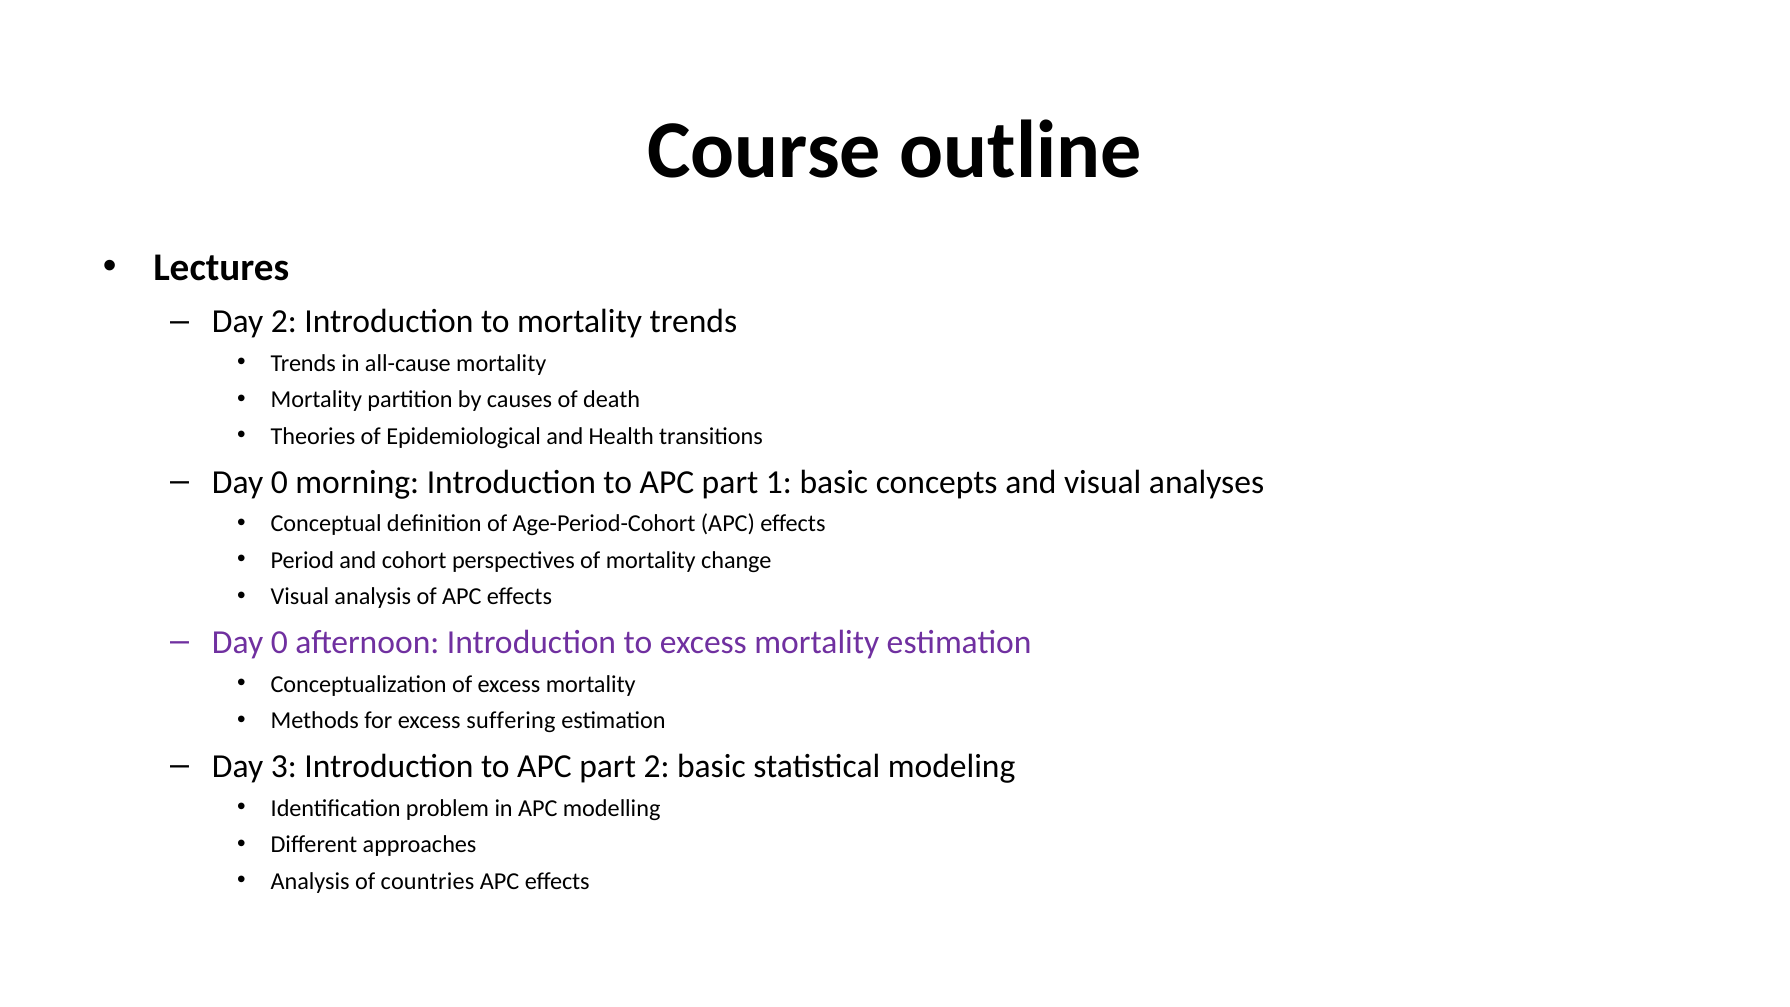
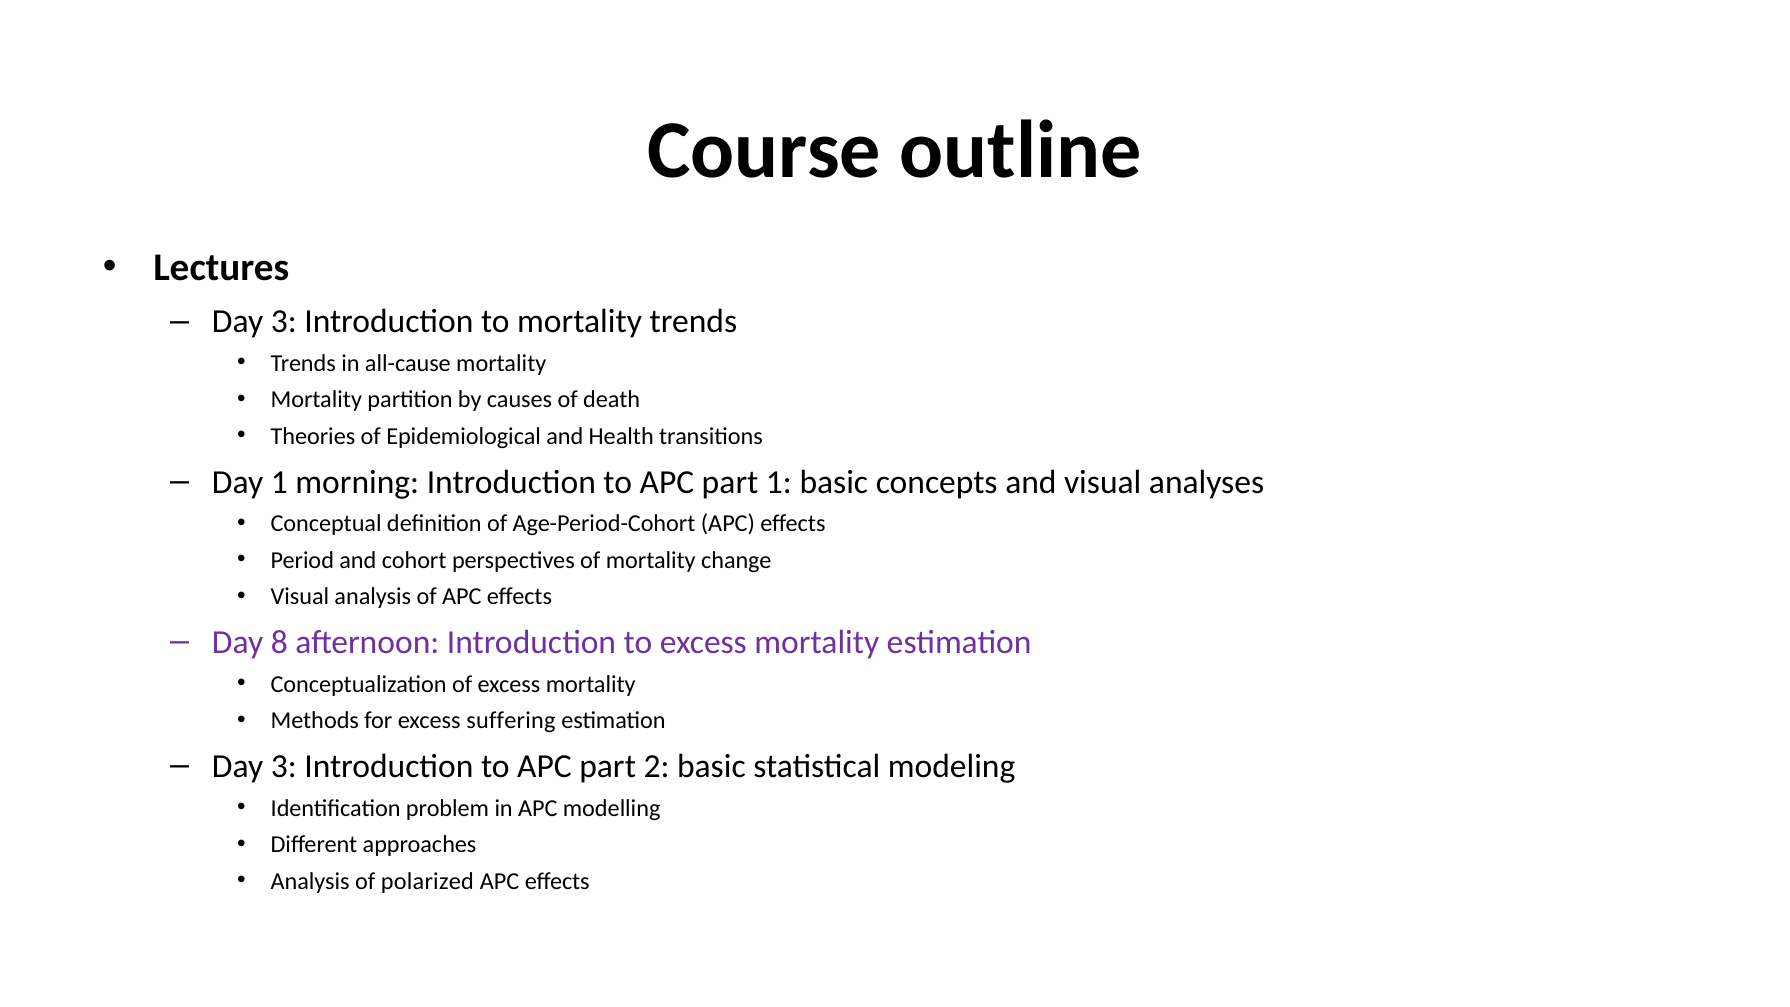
2 at (284, 322): 2 -> 3
0 at (279, 482): 0 -> 1
0 at (279, 643): 0 -> 8
countries: countries -> polarized
